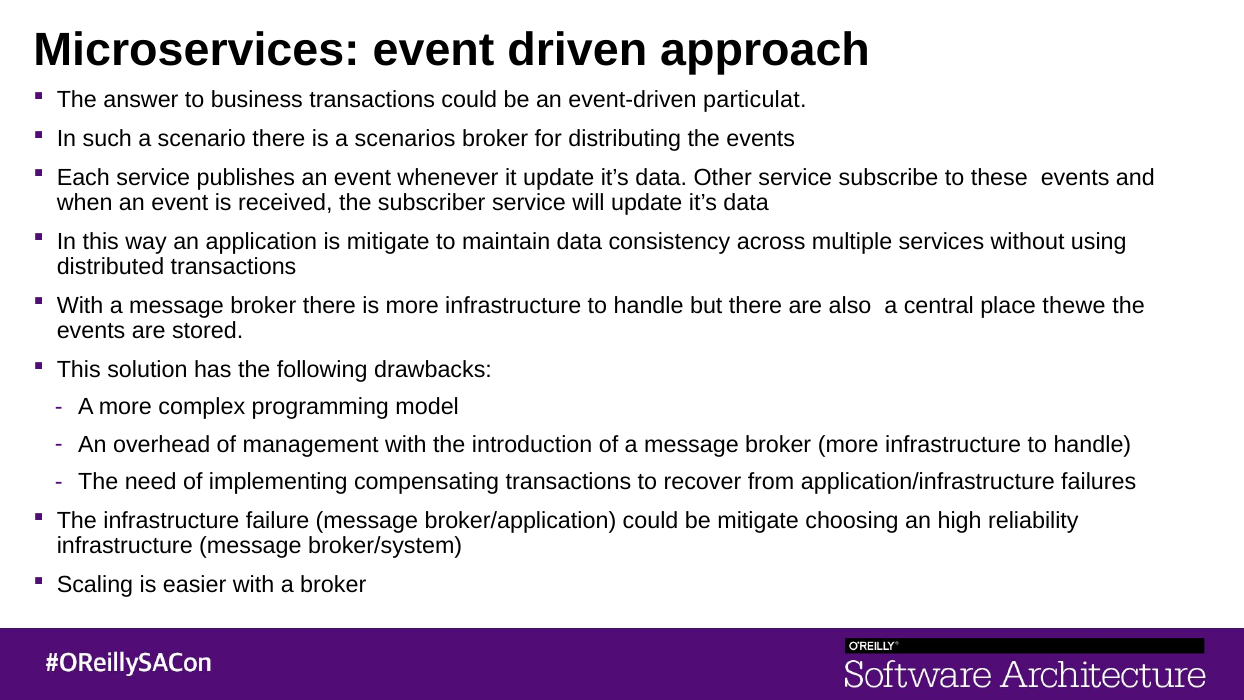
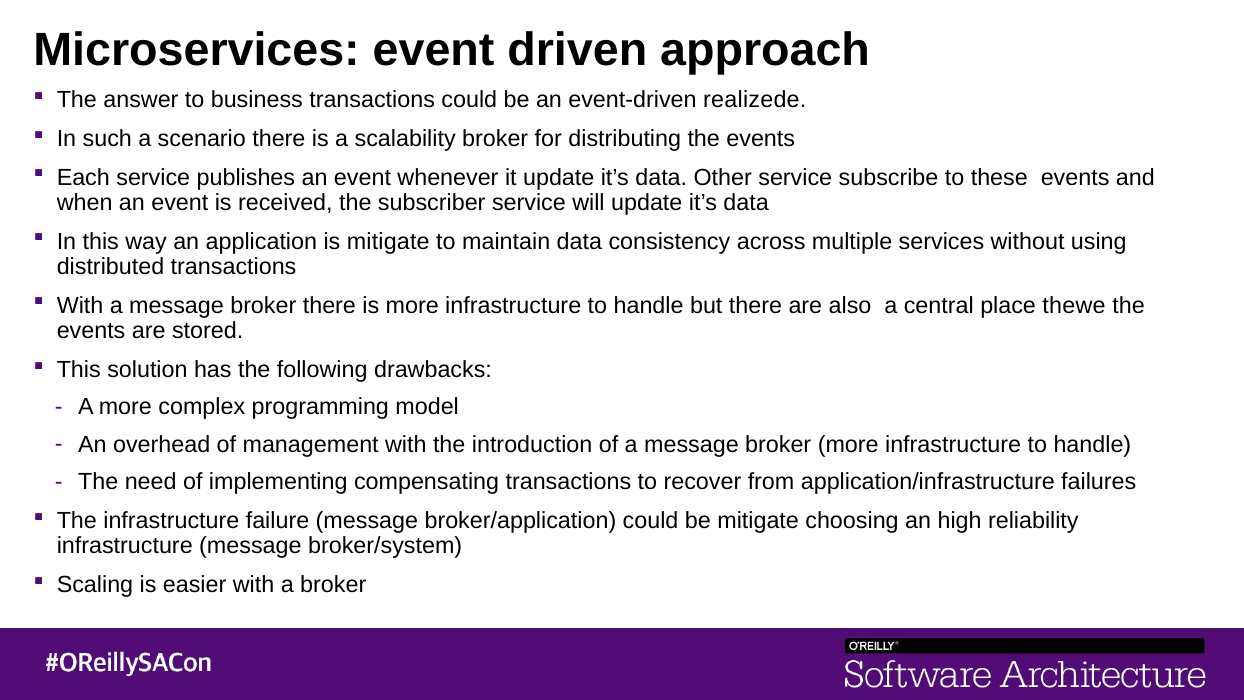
particulat: particulat -> realizede
scenarios: scenarios -> scalability
